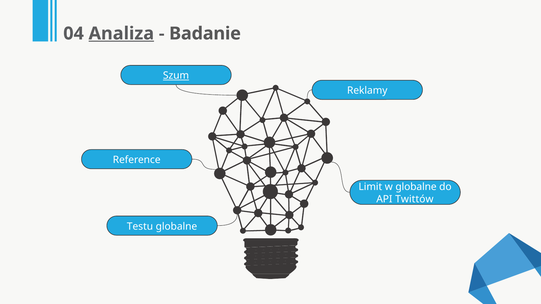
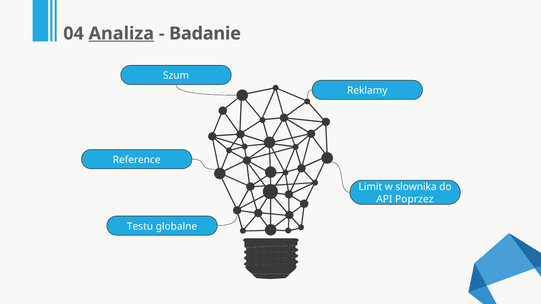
Szum underline: present -> none
w globalne: globalne -> słownika
Twittów: Twittów -> Poprzez
